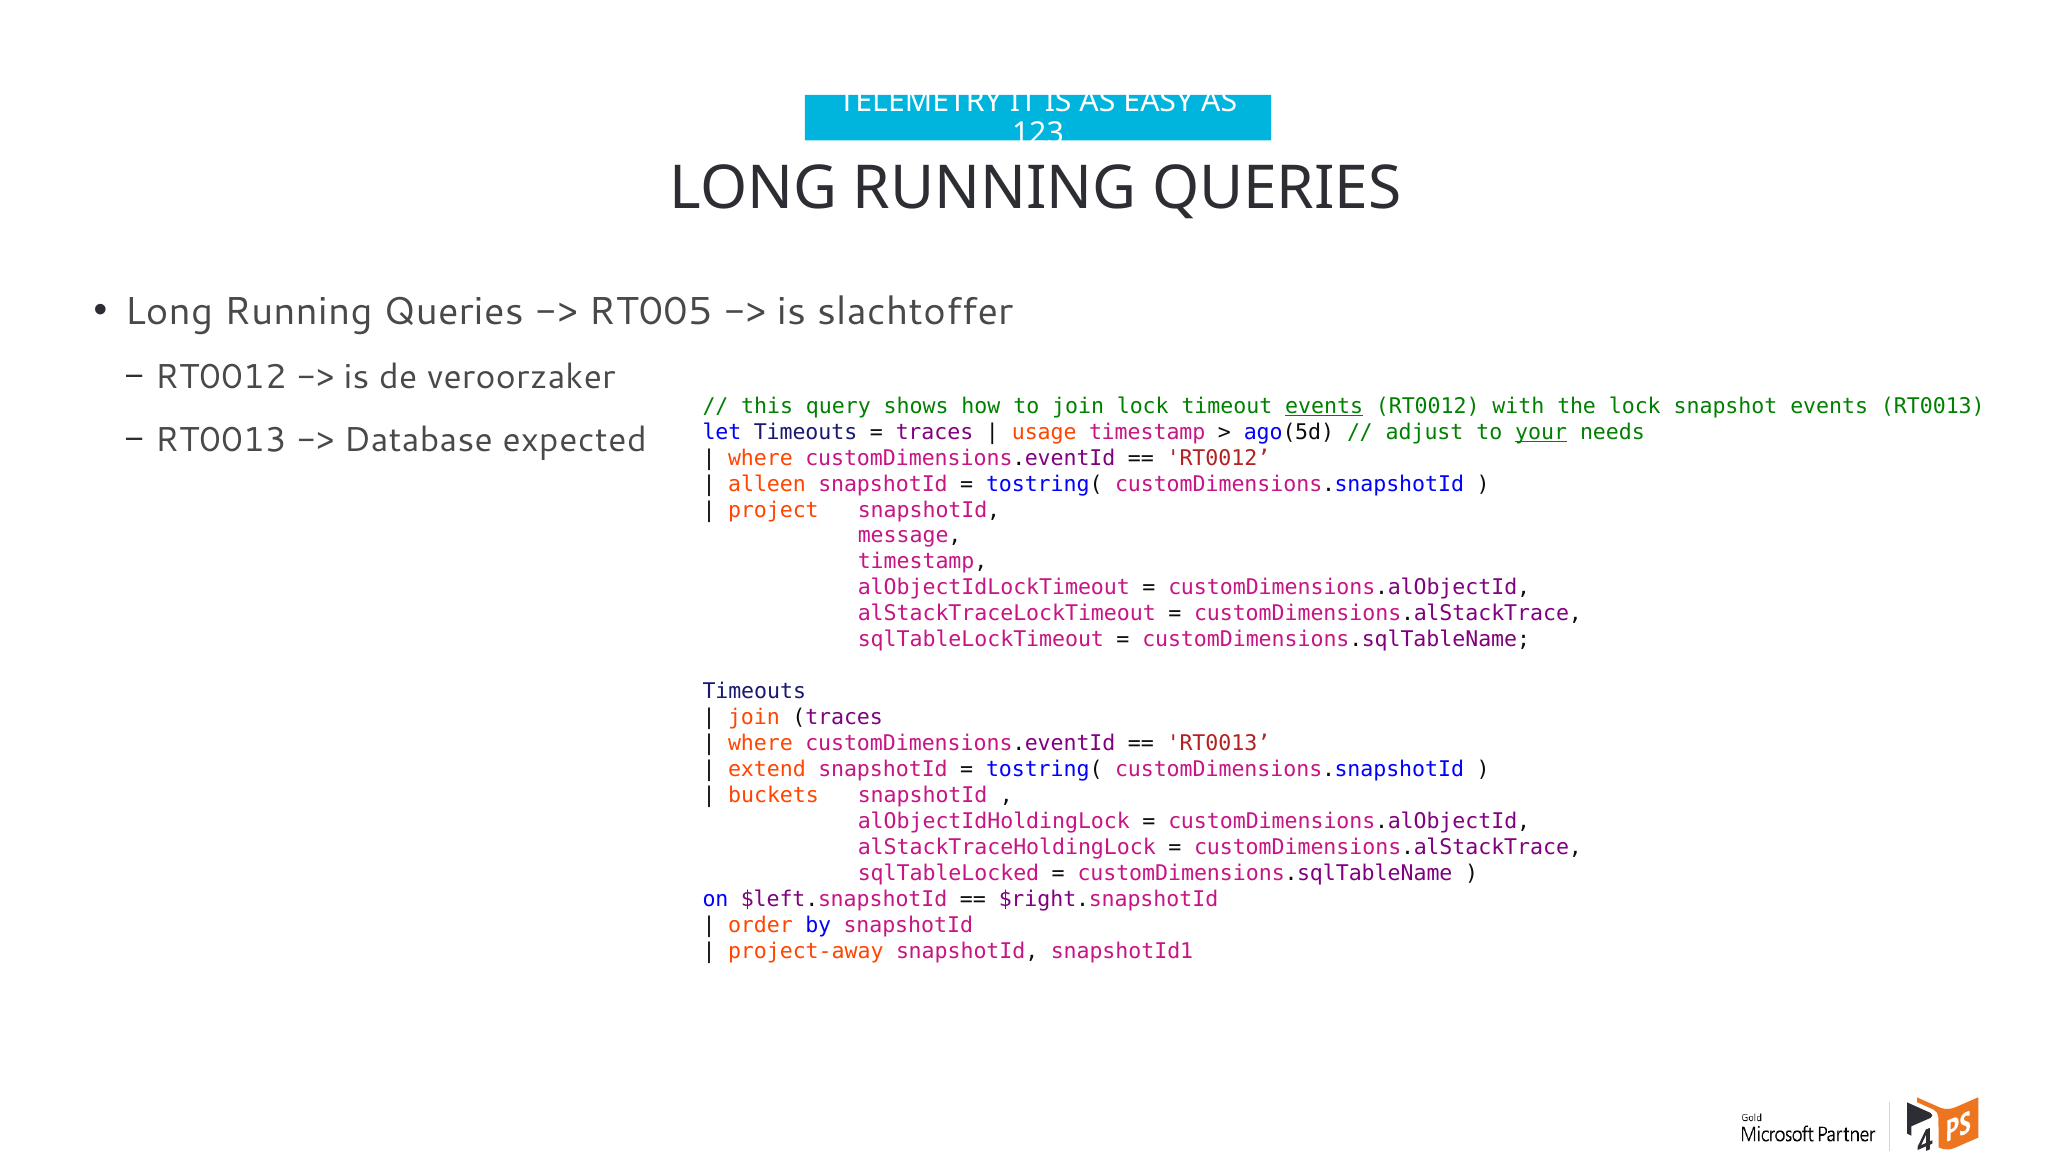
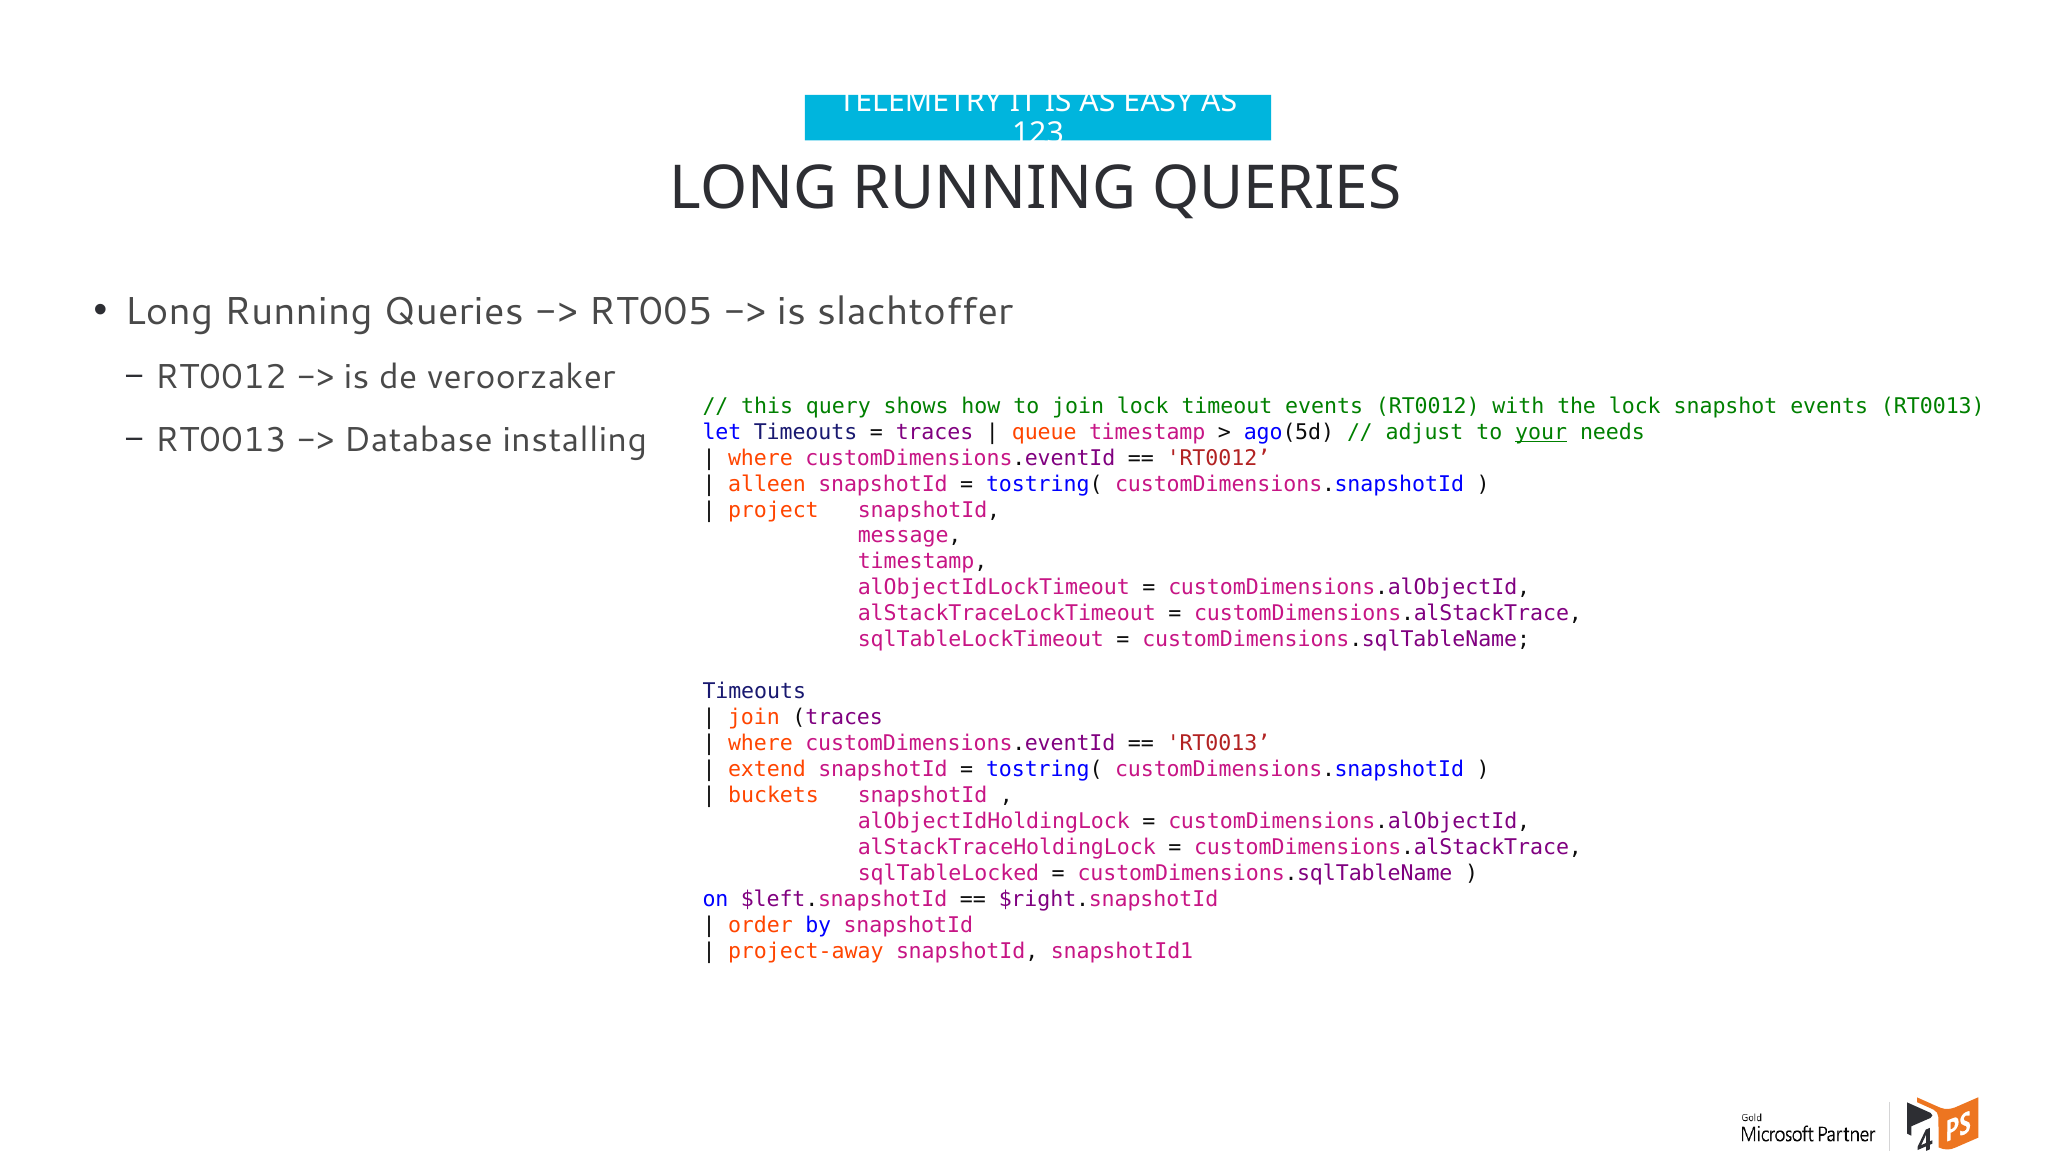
events at (1324, 406) underline: present -> none
usage: usage -> queue
expected: expected -> installing
